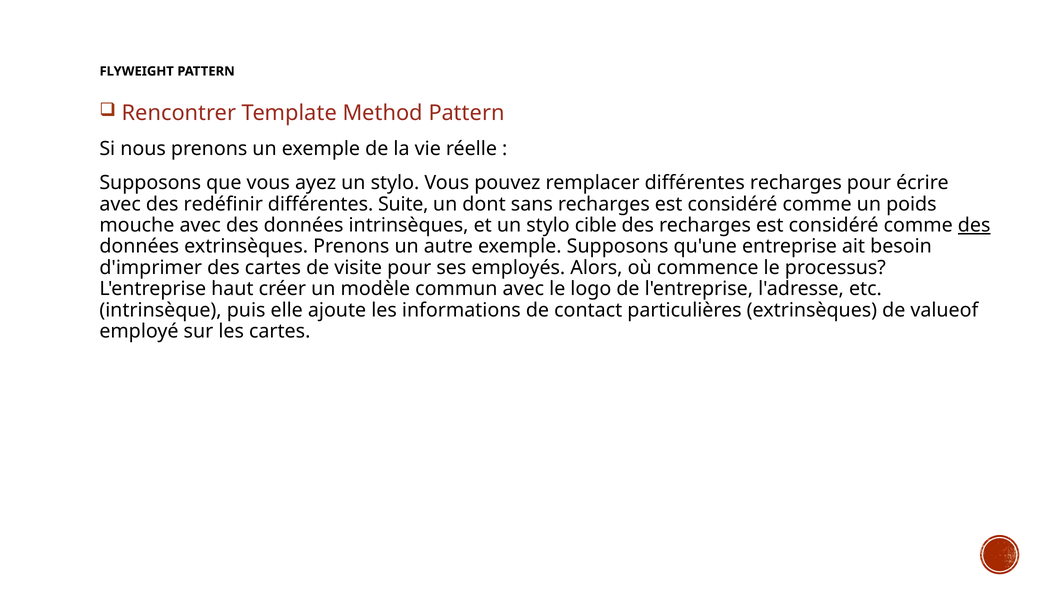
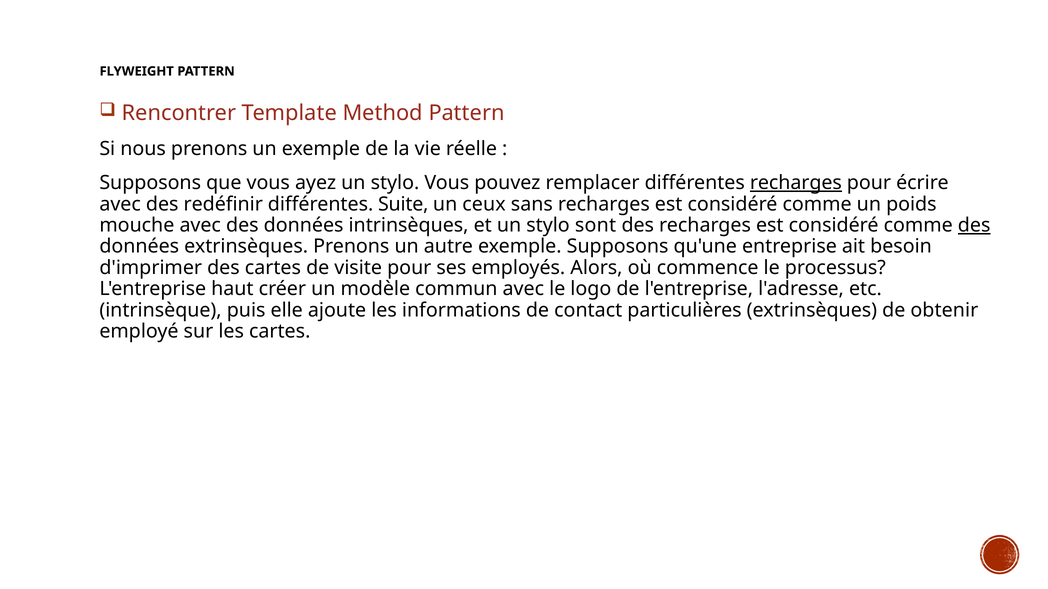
recharges at (796, 183) underline: none -> present
dont: dont -> ceux
cible: cible -> sont
valueof: valueof -> obtenir
